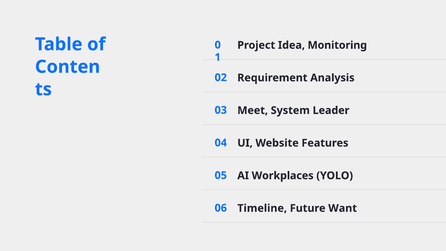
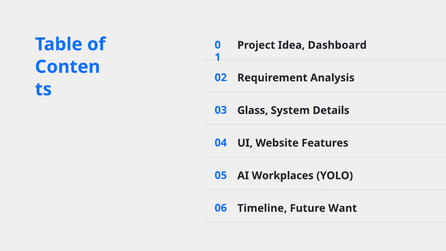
Monitoring: Monitoring -> Dashboard
Meet: Meet -> Glass
Leader: Leader -> Details
